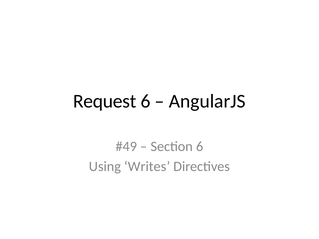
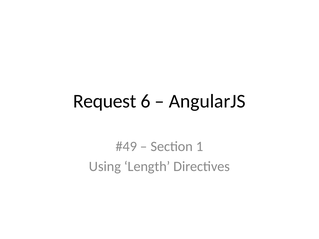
Section 6: 6 -> 1
Writes: Writes -> Length
